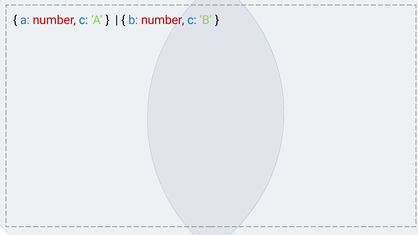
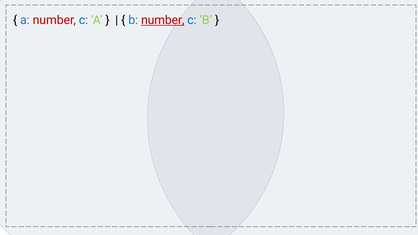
number at (163, 20) underline: none -> present
